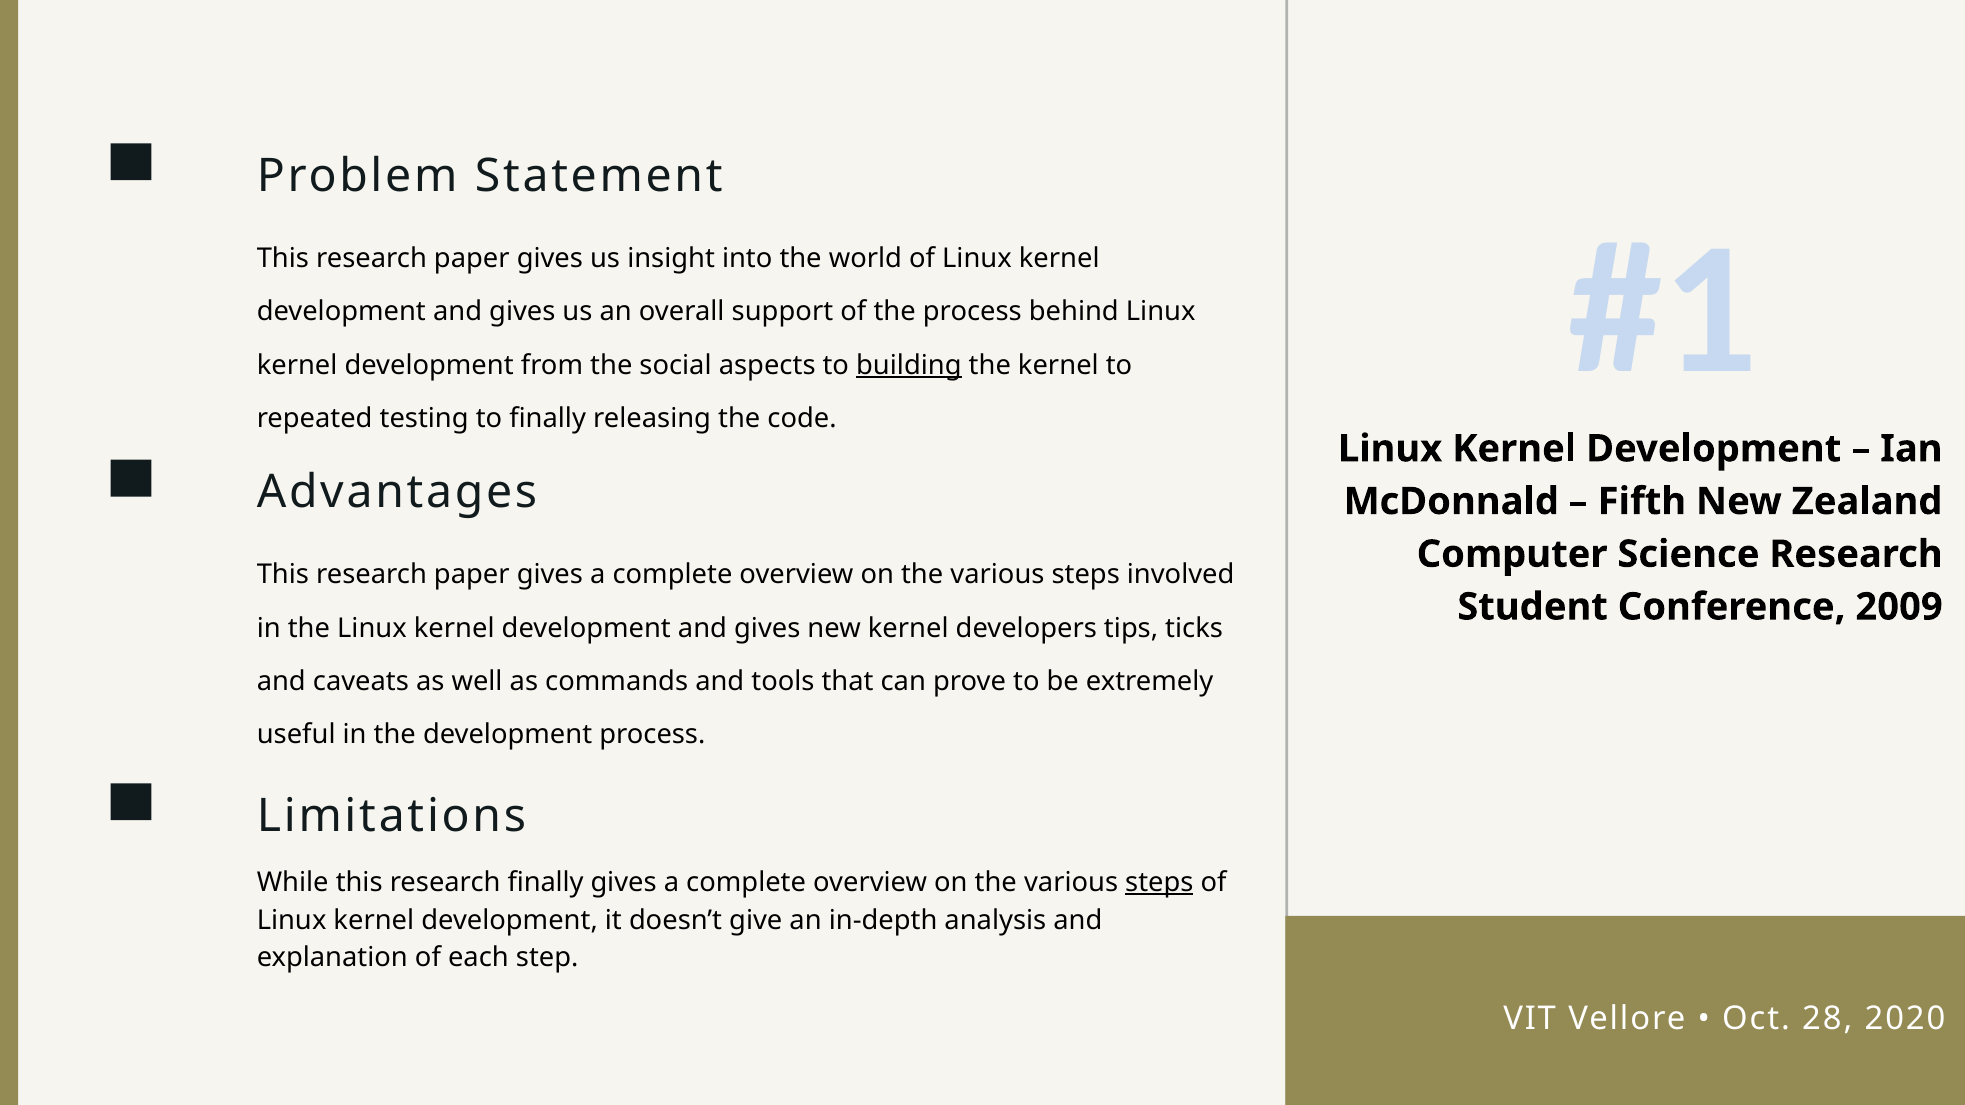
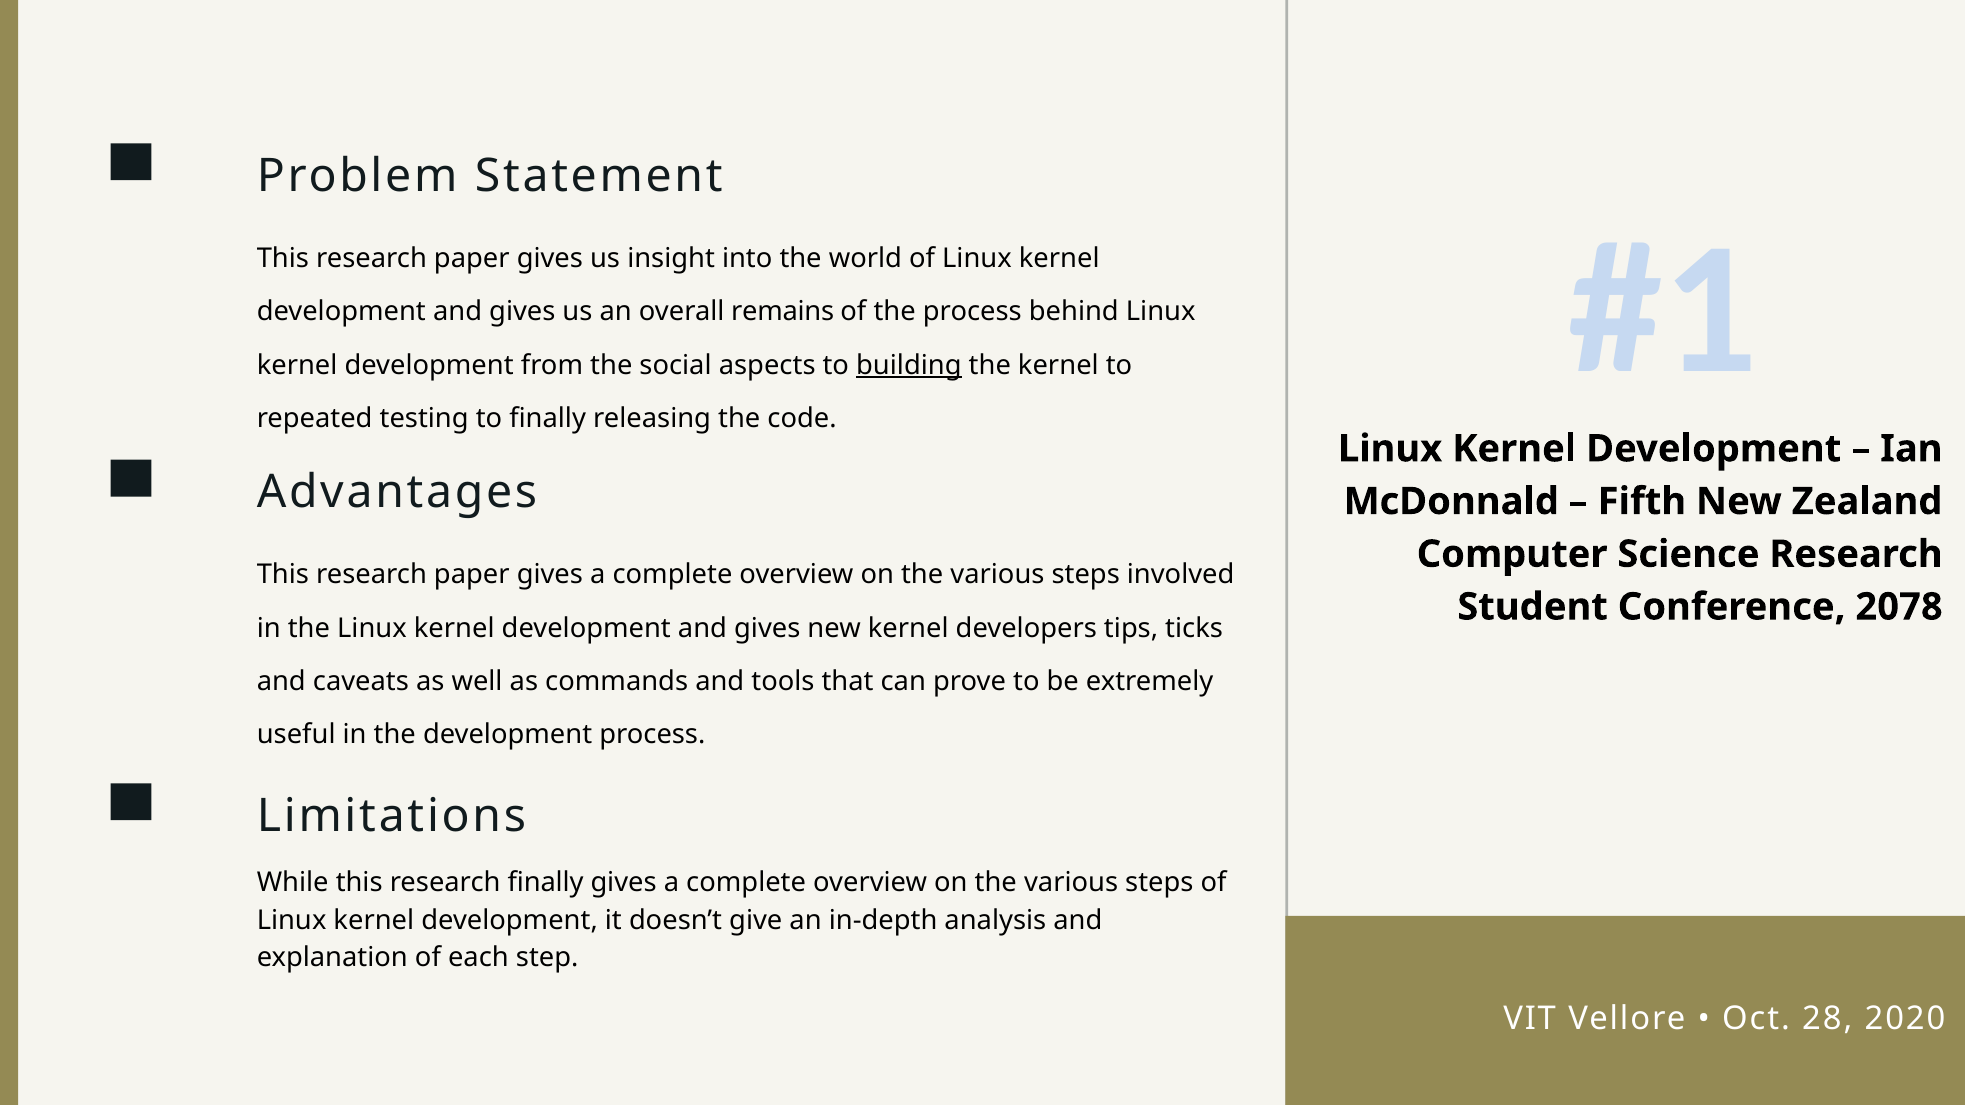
support: support -> remains
2009: 2009 -> 2078
steps at (1159, 883) underline: present -> none
